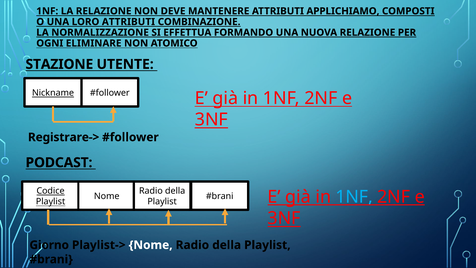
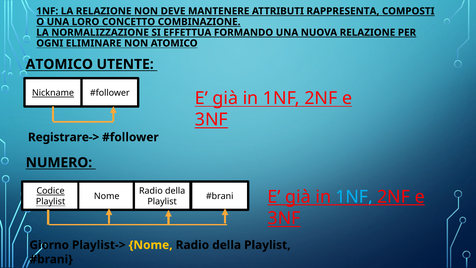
APPLICHIAMO: APPLICHIAMO -> RAPPRESENTA
LORO ATTRIBUTI: ATTRIBUTI -> CONCETTO
STAZIONE at (59, 64): STAZIONE -> ATOMICO
PODCAST: PODCAST -> NUMERO
Nome at (151, 245) colour: white -> yellow
